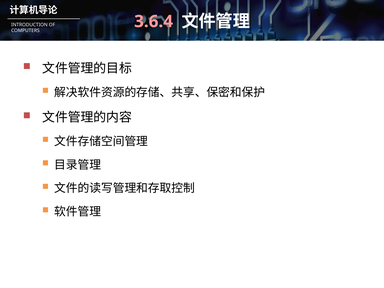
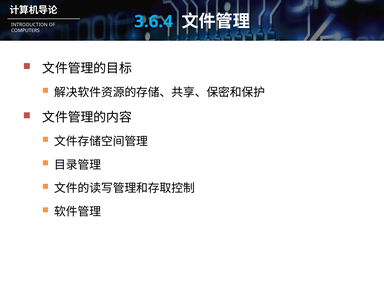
3.6.4 colour: pink -> light blue
